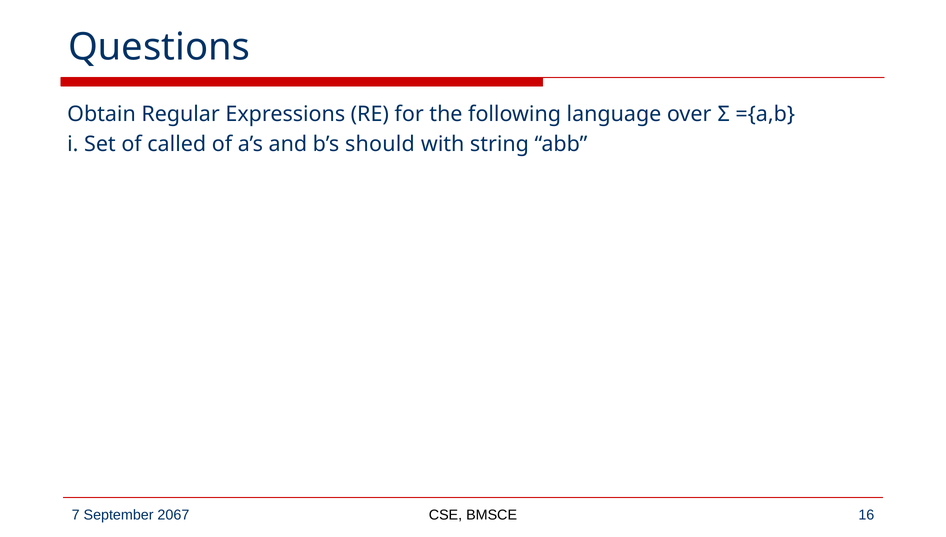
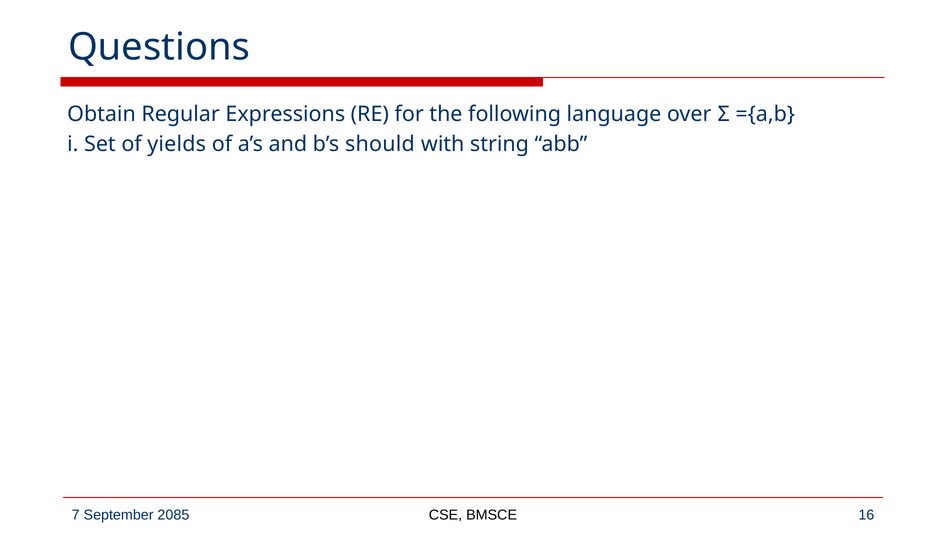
called: called -> yields
2067: 2067 -> 2085
